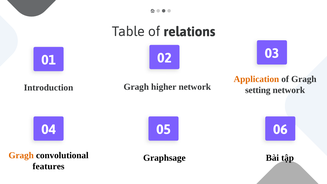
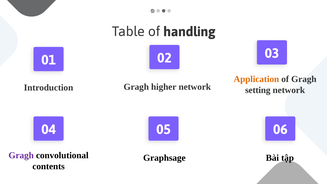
relations: relations -> handling
Gragh at (21, 155) colour: orange -> purple
features: features -> contents
